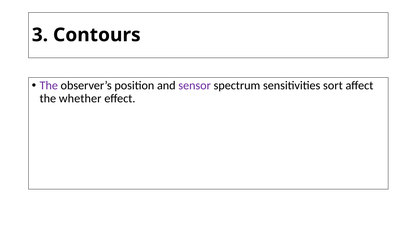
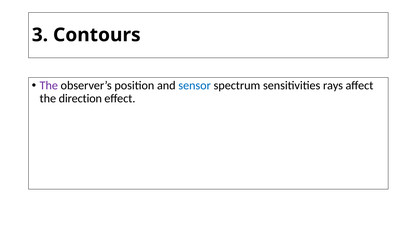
sensor colour: purple -> blue
sort: sort -> rays
whether: whether -> direction
